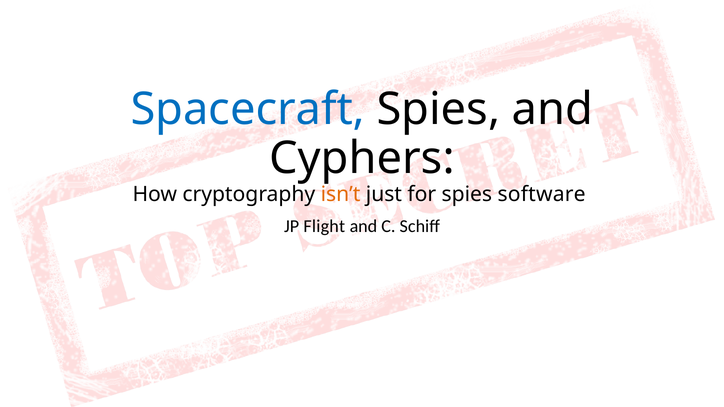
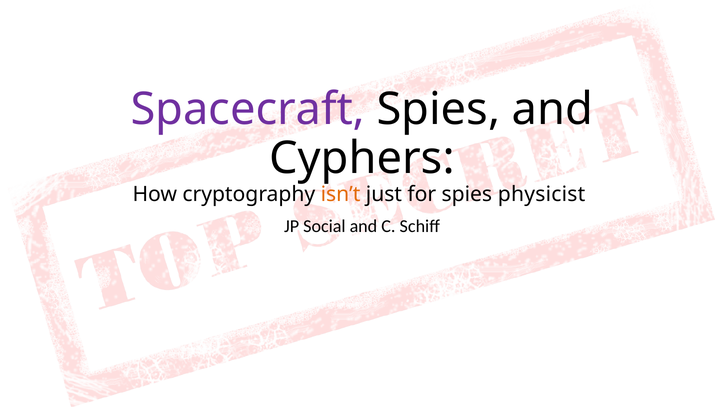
Spacecraft colour: blue -> purple
software: software -> physicist
Flight: Flight -> Social
